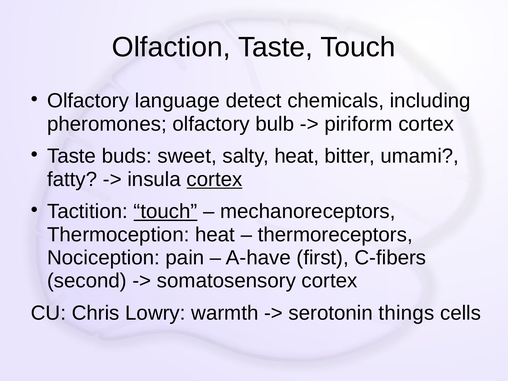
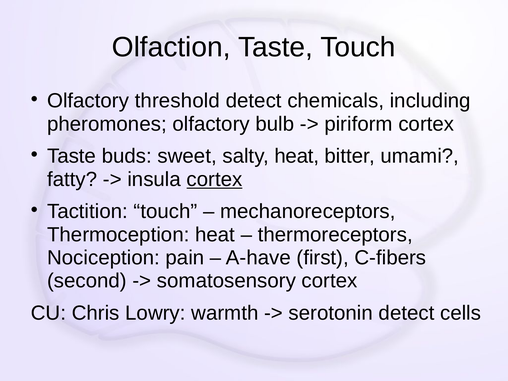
language: language -> threshold
touch at (165, 212) underline: present -> none
serotonin things: things -> detect
